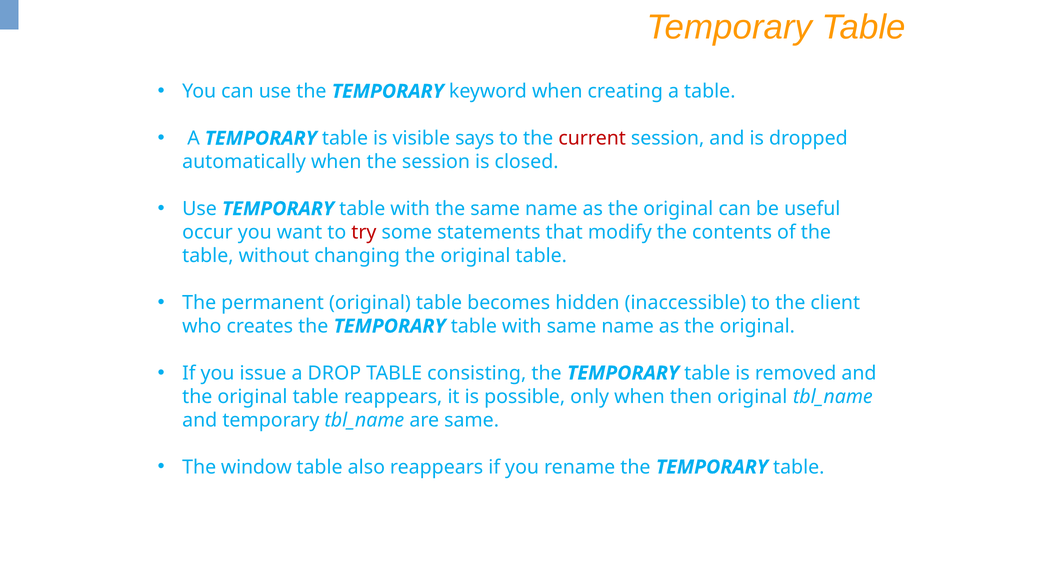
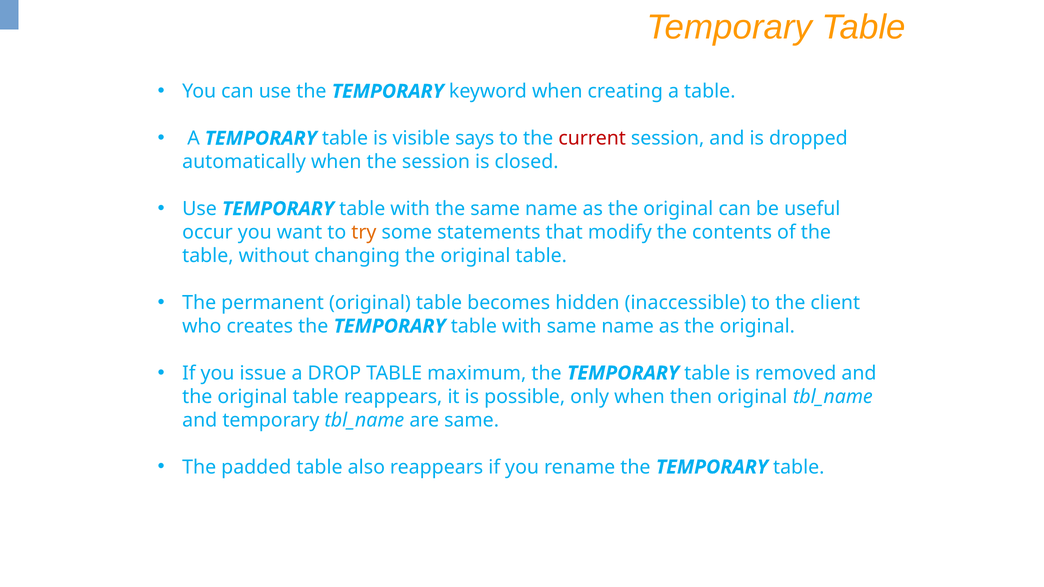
try colour: red -> orange
consisting: consisting -> maximum
window: window -> padded
